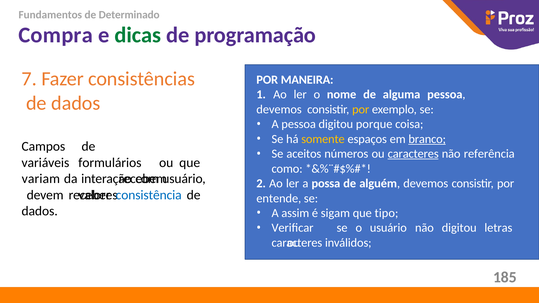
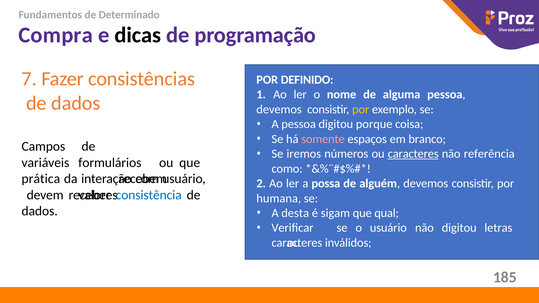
dicas colour: green -> black
MANEIRA: MANEIRA -> DEFINIDO
somente colour: yellow -> pink
branco underline: present -> none
aceitos: aceitos -> iremos
variam: variam -> prática
entende: entende -> humana
assim: assim -> desta
tipo: tipo -> qual
